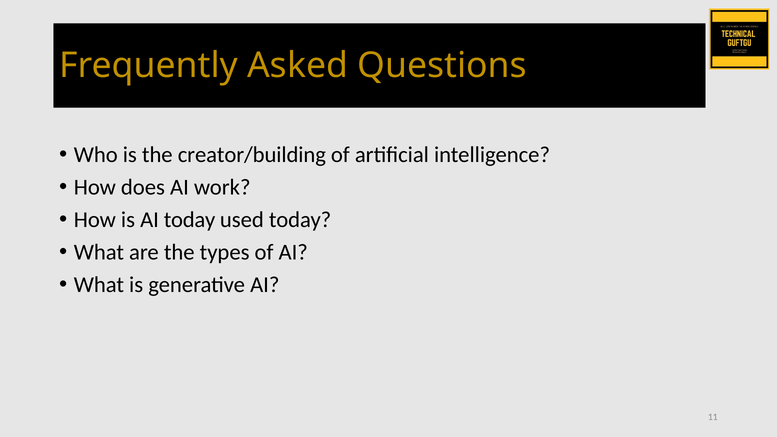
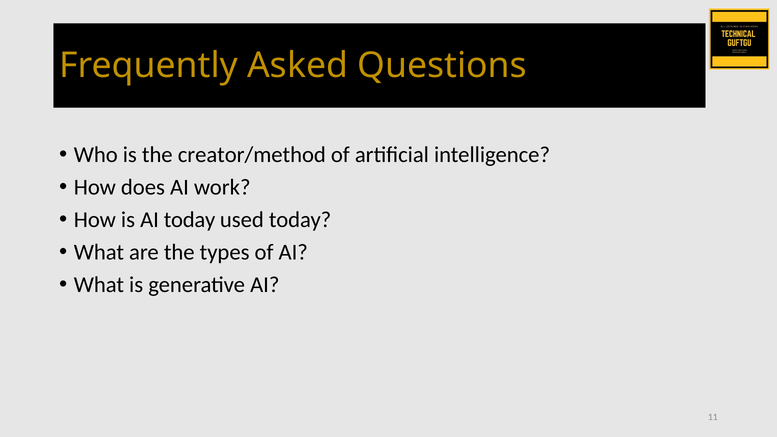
creator/building: creator/building -> creator/method
